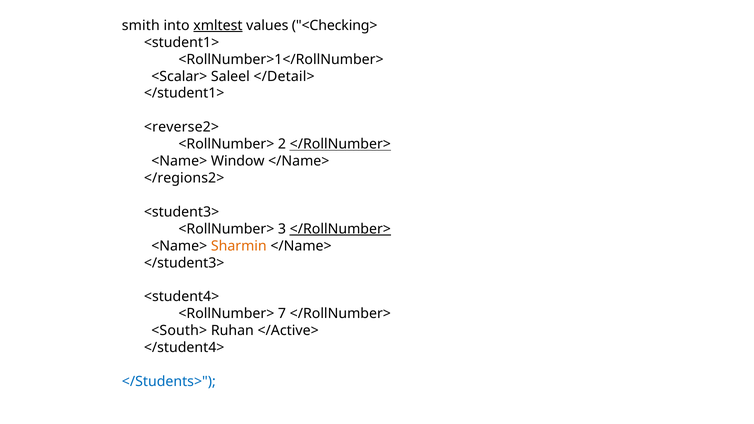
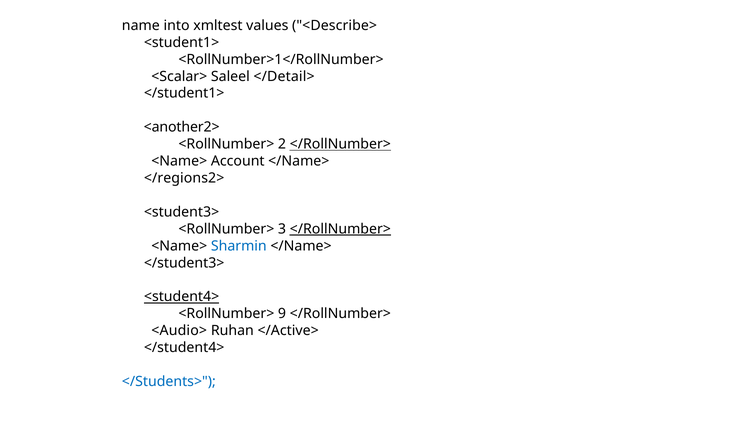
smith: smith -> name
xmltest underline: present -> none
<Checking>: <Checking> -> <Describe>
<reverse2>: <reverse2> -> <another2>
Window: Window -> Account
Sharmin colour: orange -> blue
<student4> underline: none -> present
7: 7 -> 9
<South>: <South> -> <Audio>
